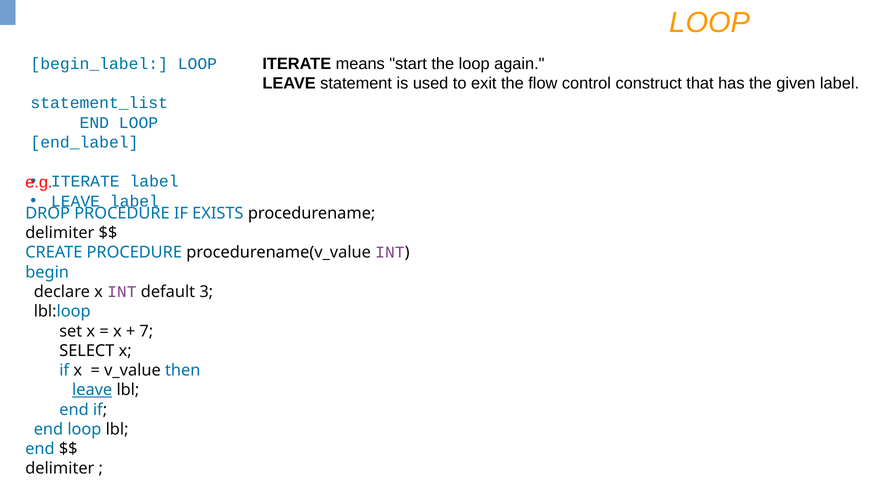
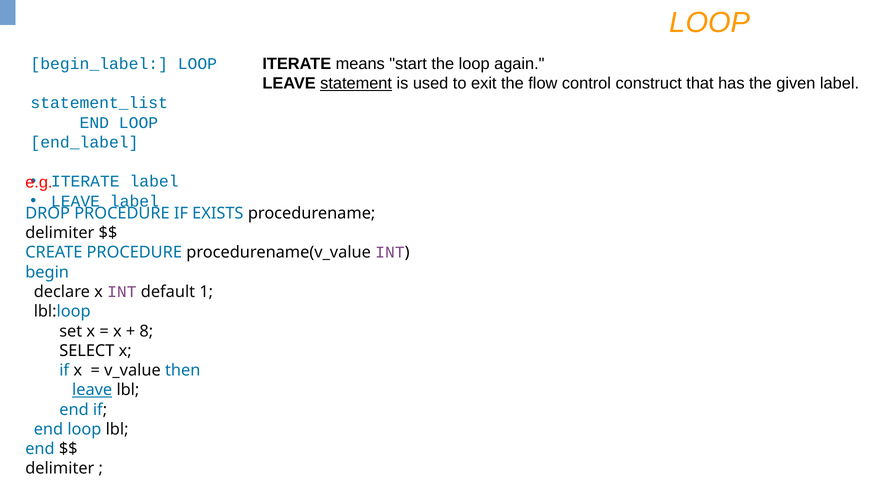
statement underline: none -> present
3: 3 -> 1
7: 7 -> 8
